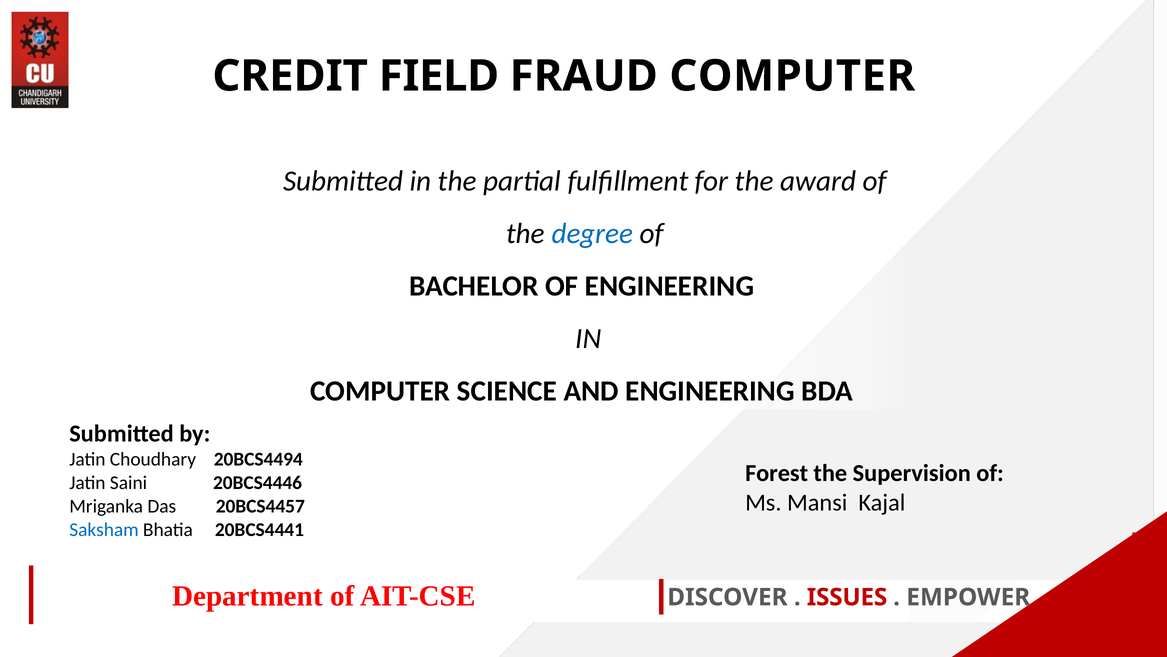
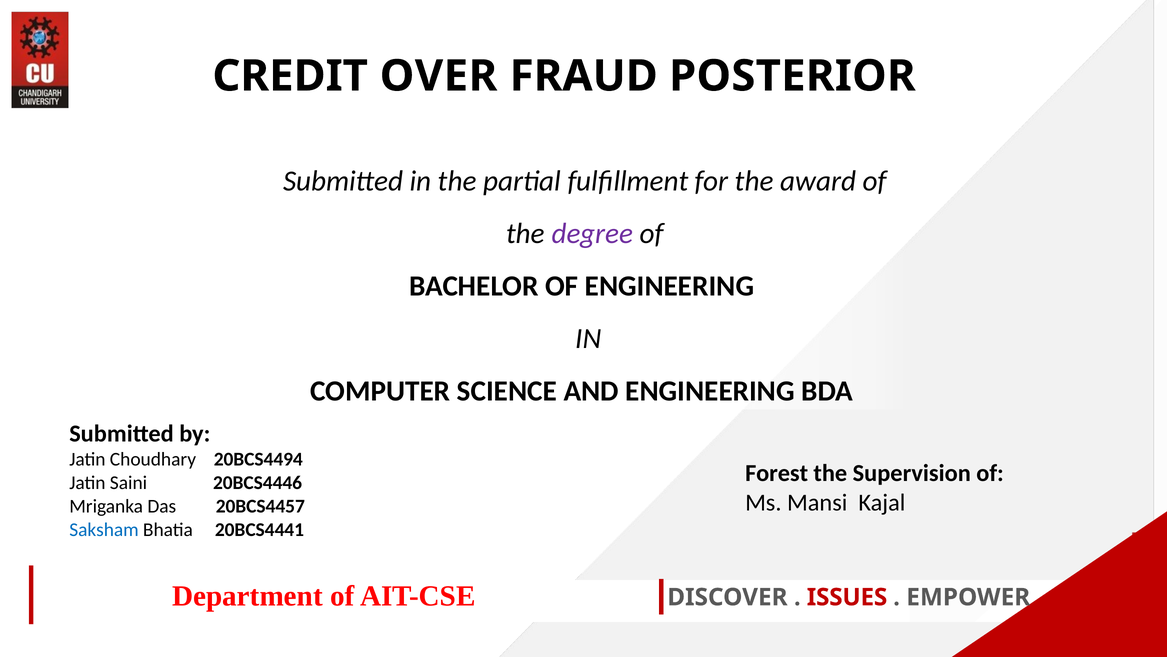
FIELD: FIELD -> OVER
FRAUD COMPUTER: COMPUTER -> POSTERIOR
degree colour: blue -> purple
